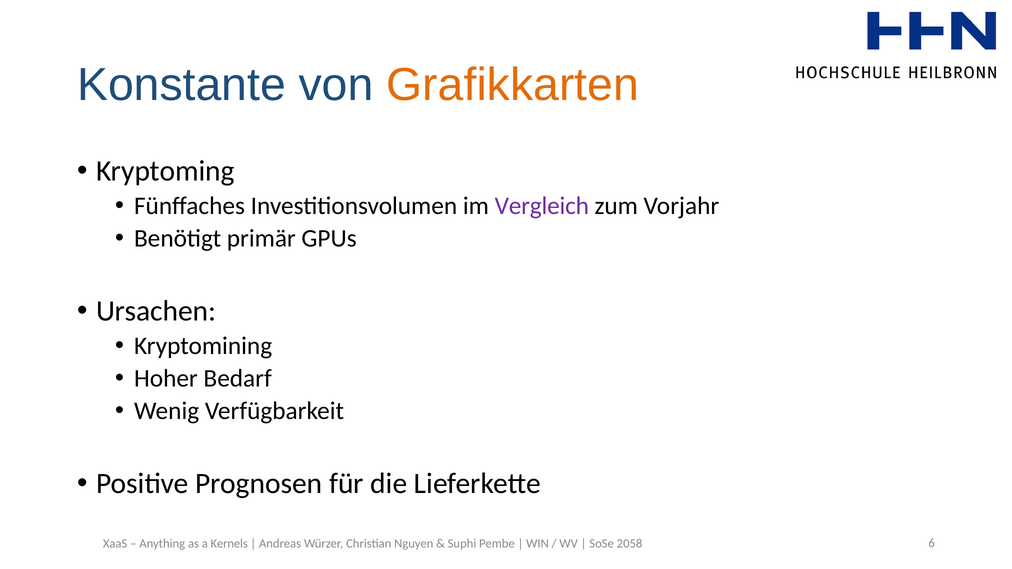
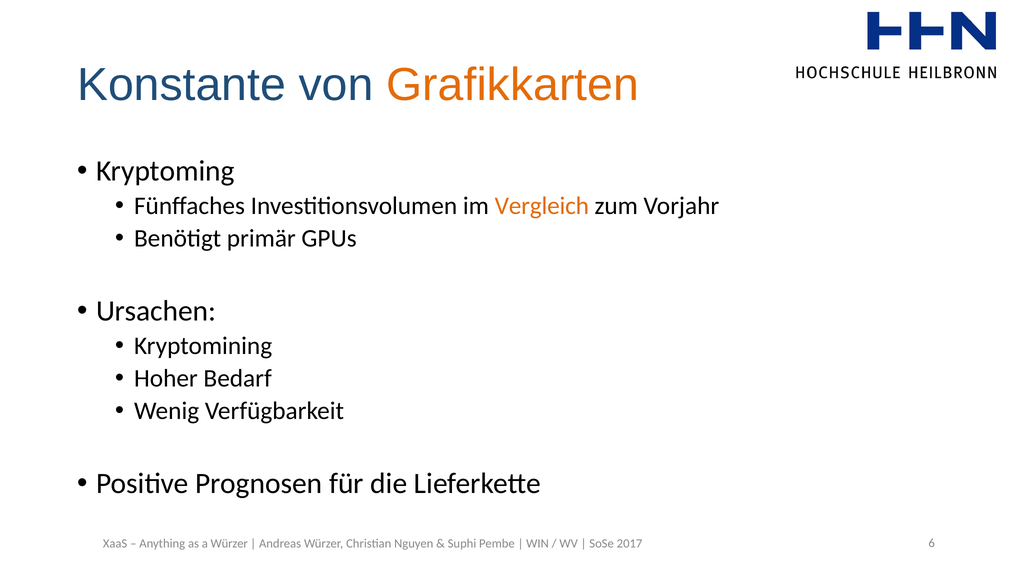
Vergleich colour: purple -> orange
a Kernels: Kernels -> Würzer
2058: 2058 -> 2017
